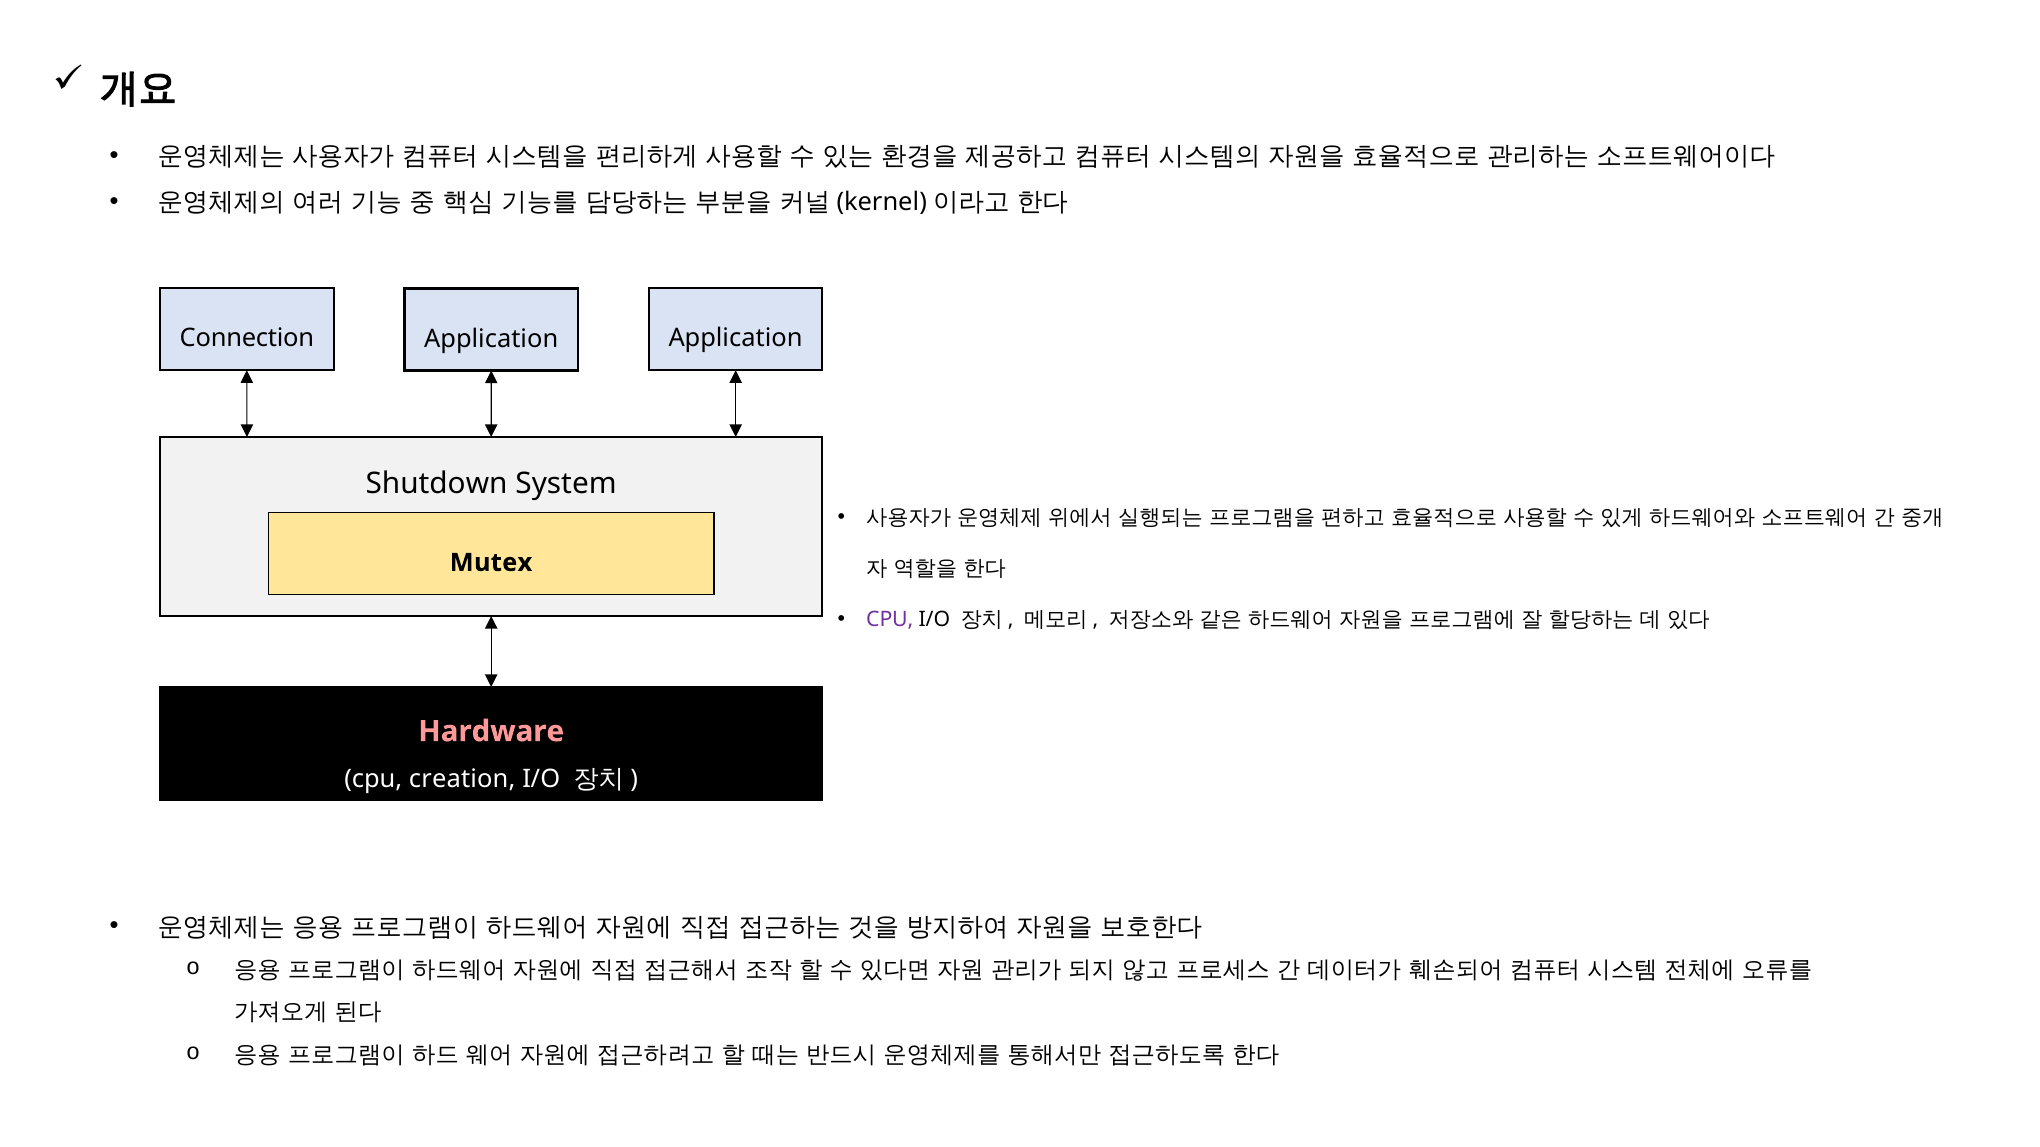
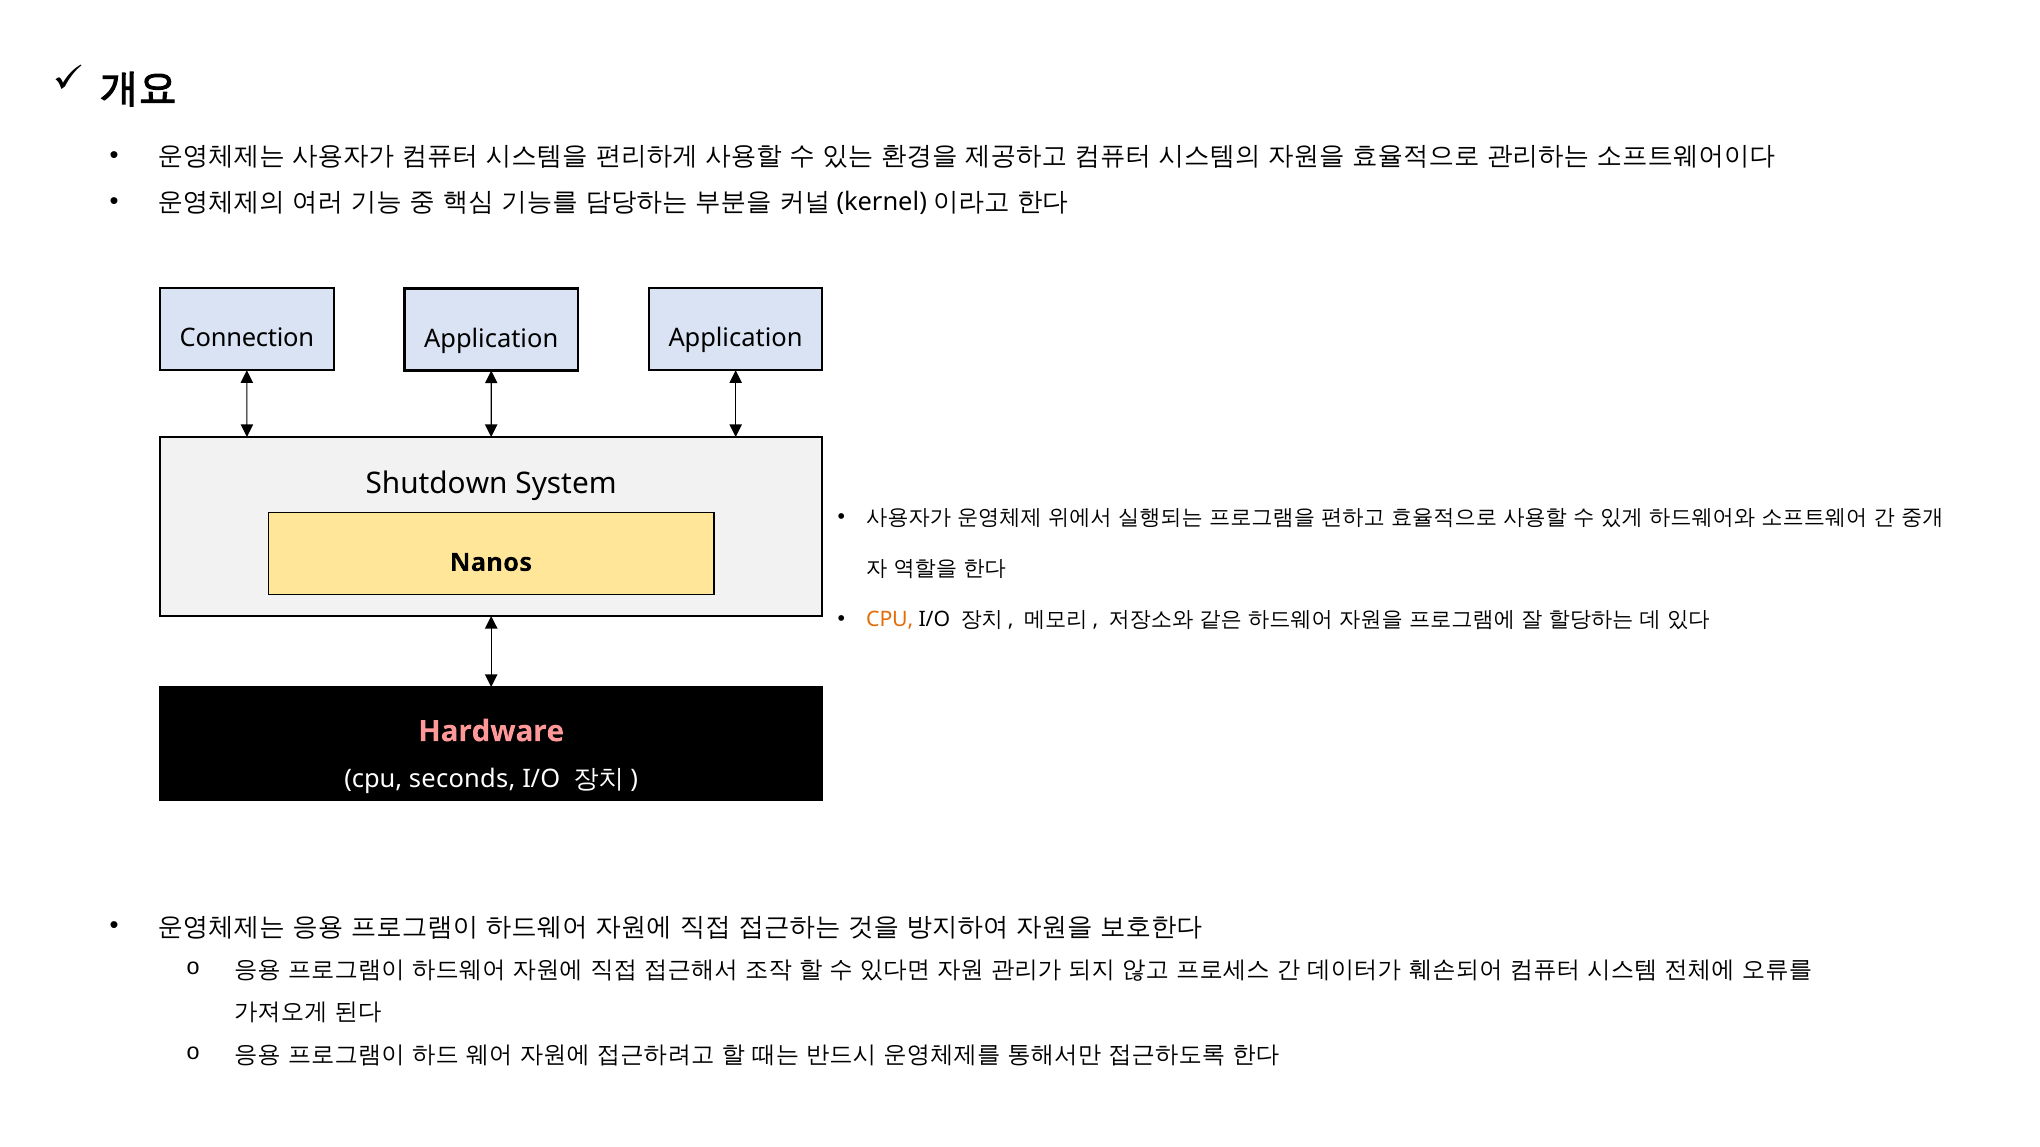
Mutex: Mutex -> Nanos
CPU at (890, 620) colour: purple -> orange
creation: creation -> seconds
